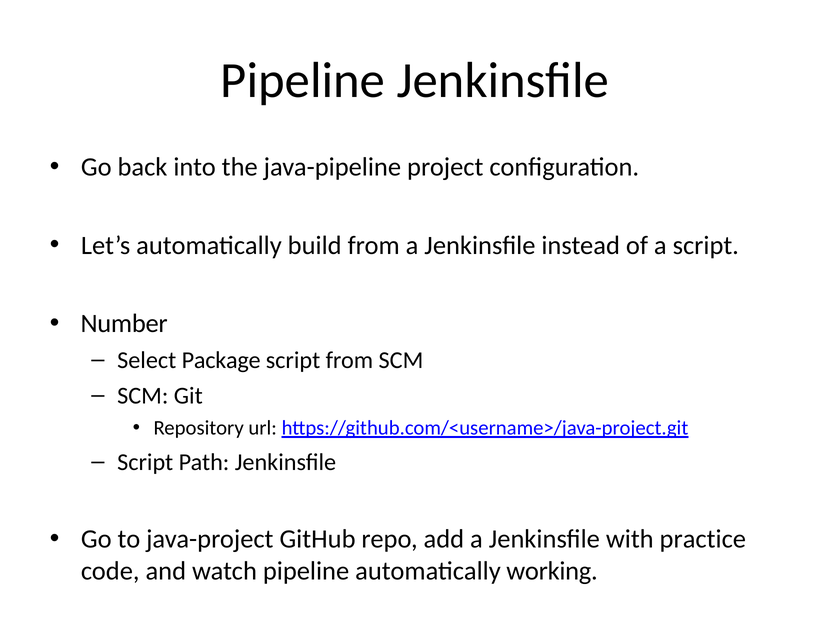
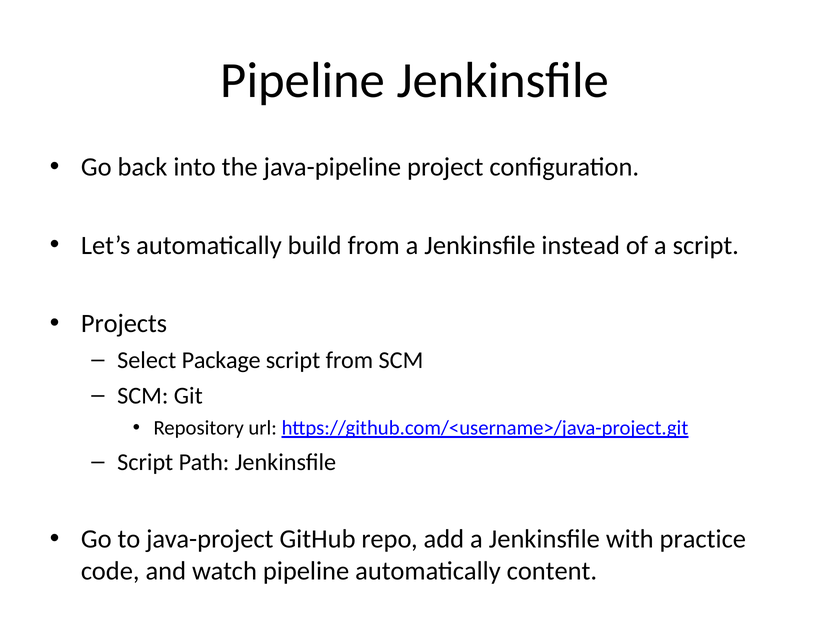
Number: Number -> Projects
working: working -> content
